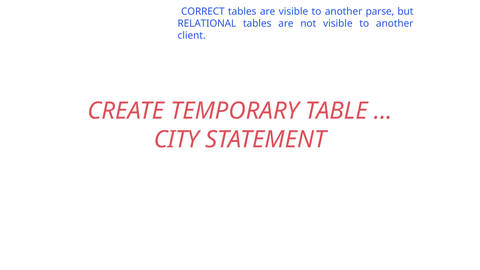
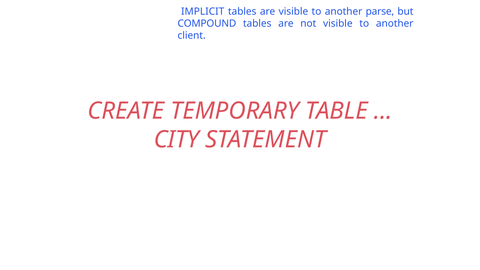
CORRECT: CORRECT -> IMPLICIT
RELATIONAL: RELATIONAL -> COMPOUND
